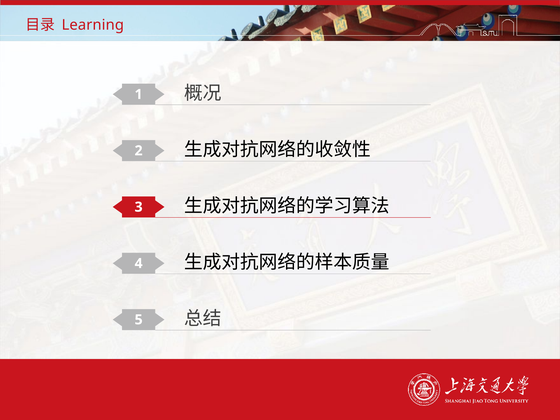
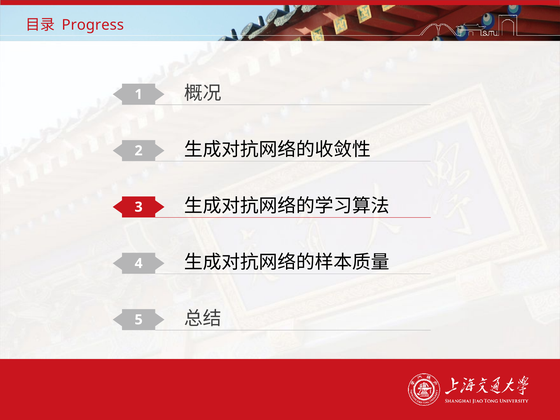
Learning: Learning -> Progress
